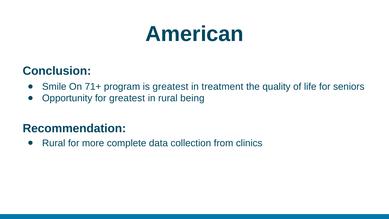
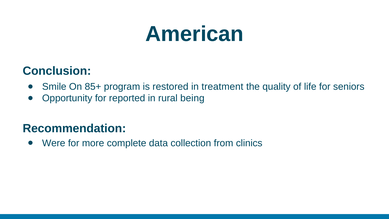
71+: 71+ -> 85+
is greatest: greatest -> restored
for greatest: greatest -> reported
Rural at (54, 143): Rural -> Were
